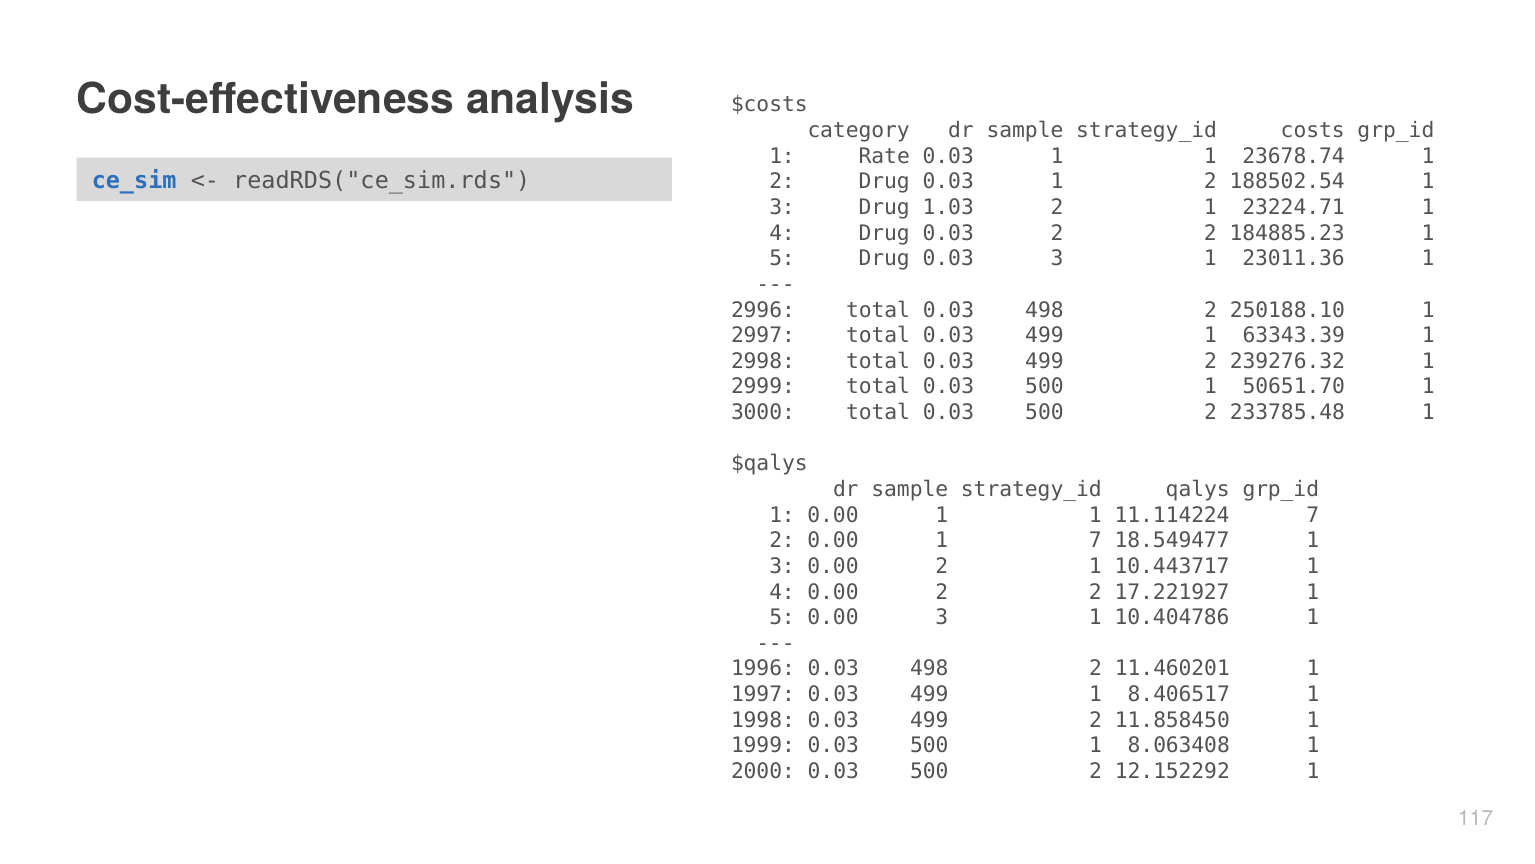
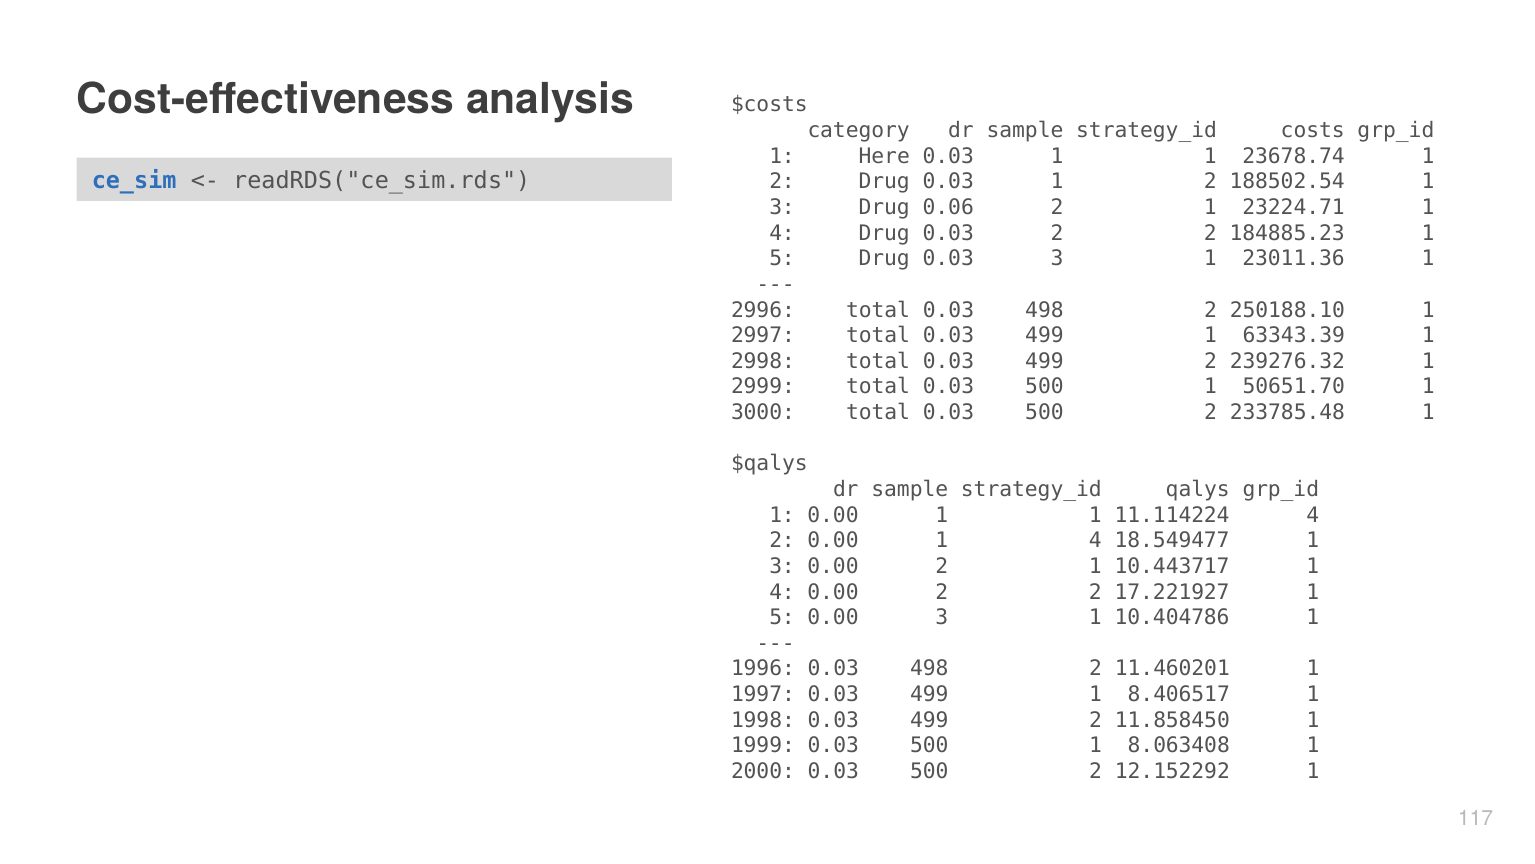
Rate: Rate -> Here
1.03: 1.03 -> 0.06
11.114224 7: 7 -> 4
0.00 1 7: 7 -> 4
